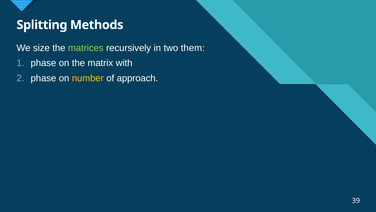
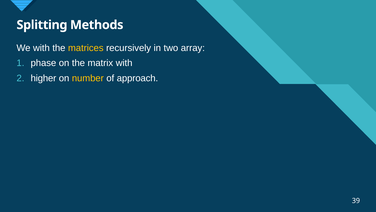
We size: size -> with
matrices colour: light green -> yellow
them: them -> array
phase at (43, 78): phase -> higher
